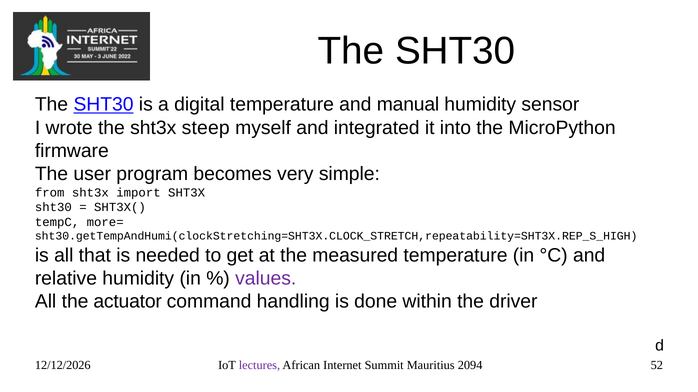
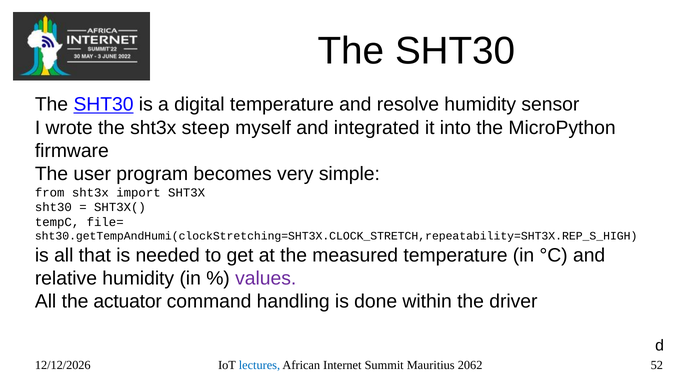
manual: manual -> resolve
more=: more= -> file=
lectures colour: purple -> blue
2094: 2094 -> 2062
